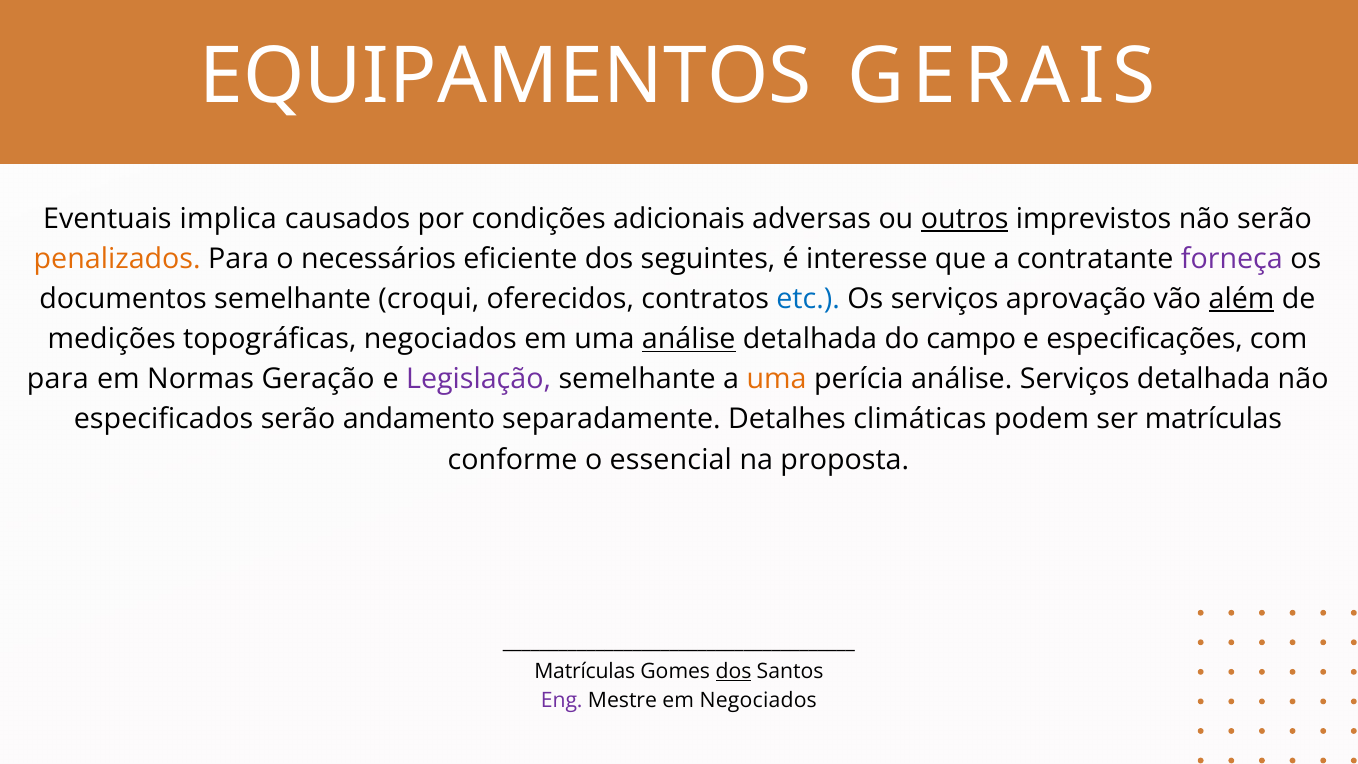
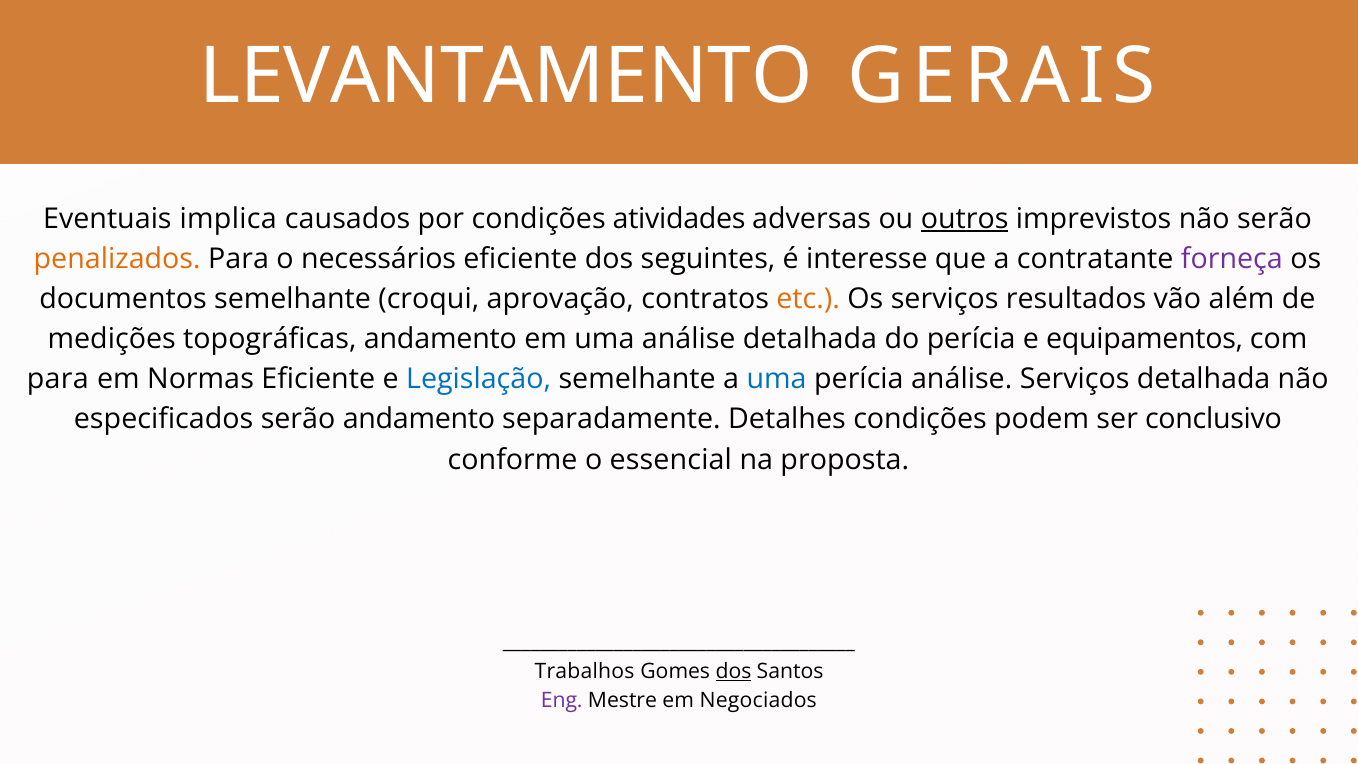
EQUIPAMENTOS: EQUIPAMENTOS -> LEVANTAMENTO
adicionais: adicionais -> atividades
oferecidos: oferecidos -> aprovação
etc colour: blue -> orange
aprovação: aprovação -> resultados
além underline: present -> none
topográficas negociados: negociados -> andamento
análise at (689, 339) underline: present -> none
do campo: campo -> perícia
especificações: especificações -> equipamentos
Normas Geração: Geração -> Eficiente
Legislação colour: purple -> blue
uma at (777, 379) colour: orange -> blue
Detalhes climáticas: climáticas -> condições
ser matrículas: matrículas -> conclusivo
Matrículas at (585, 671): Matrículas -> Trabalhos
